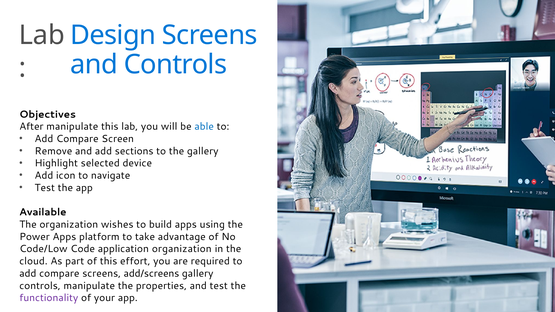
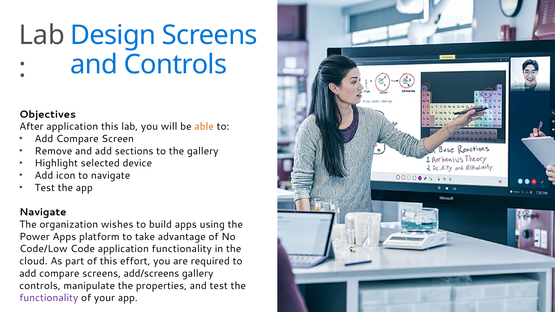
After manipulate: manipulate -> application
able colour: blue -> orange
Available at (43, 212): Available -> Navigate
application organization: organization -> functionality
